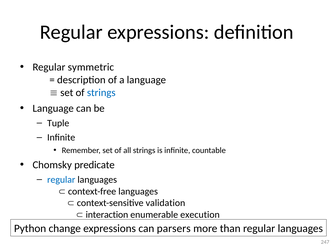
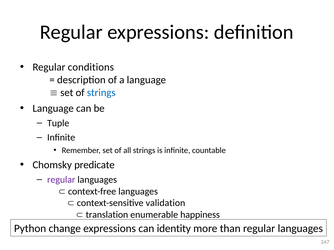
symmetric: symmetric -> conditions
regular at (61, 180) colour: blue -> purple
interaction: interaction -> translation
execution: execution -> happiness
parsers: parsers -> identity
